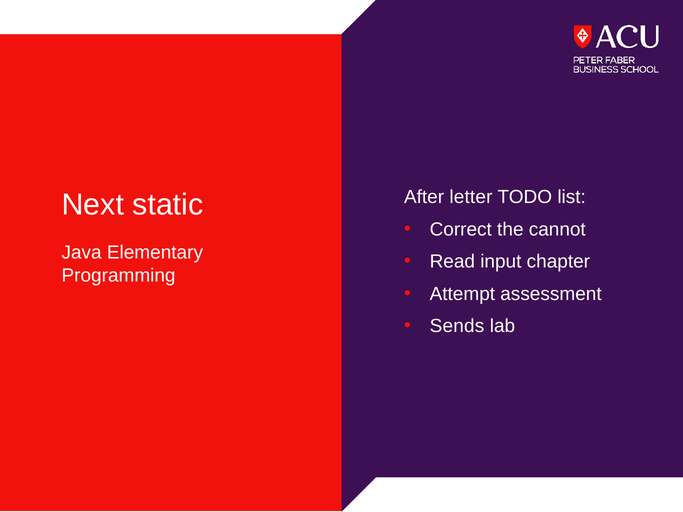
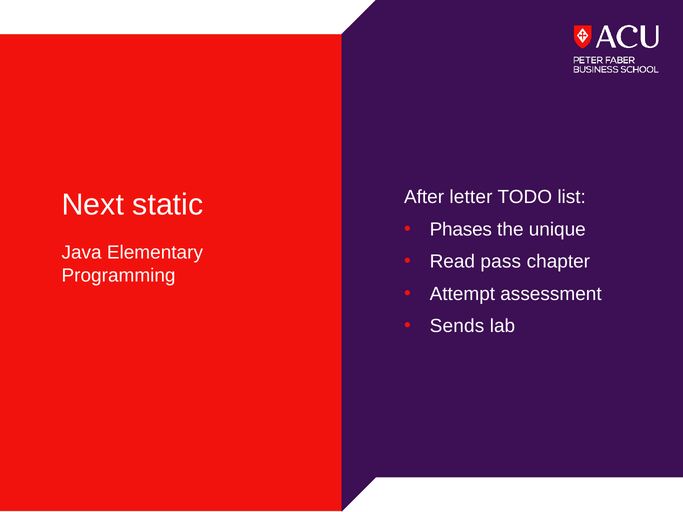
Correct: Correct -> Phases
cannot: cannot -> unique
input: input -> pass
